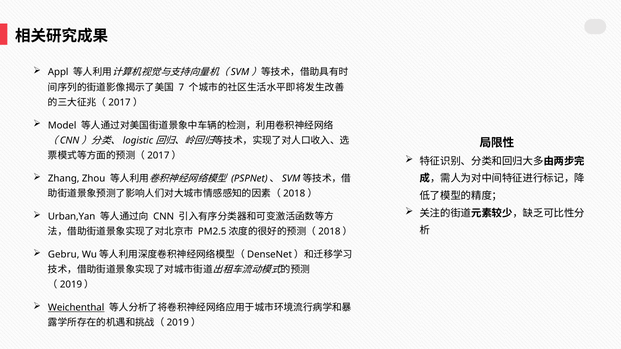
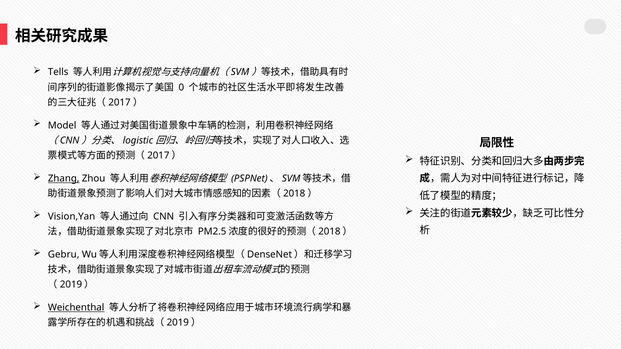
Appl: Appl -> Tells
7: 7 -> 0
Zhang underline: none -> present
Urban,Yan: Urban,Yan -> Vision,Yan
